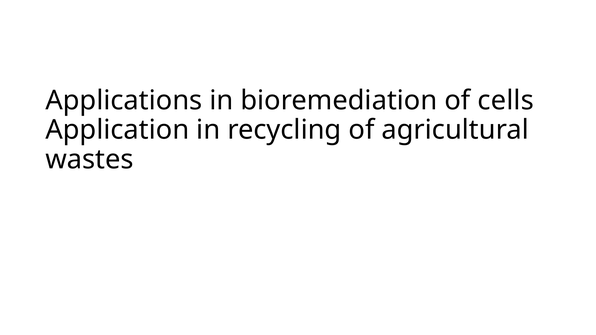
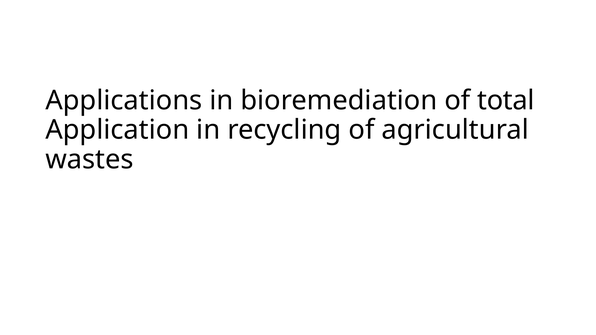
cells: cells -> total
